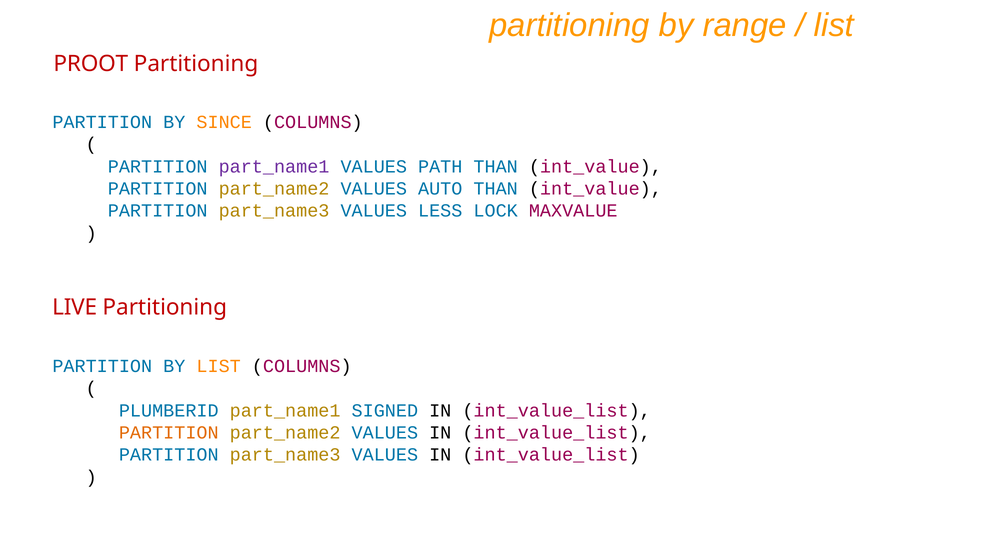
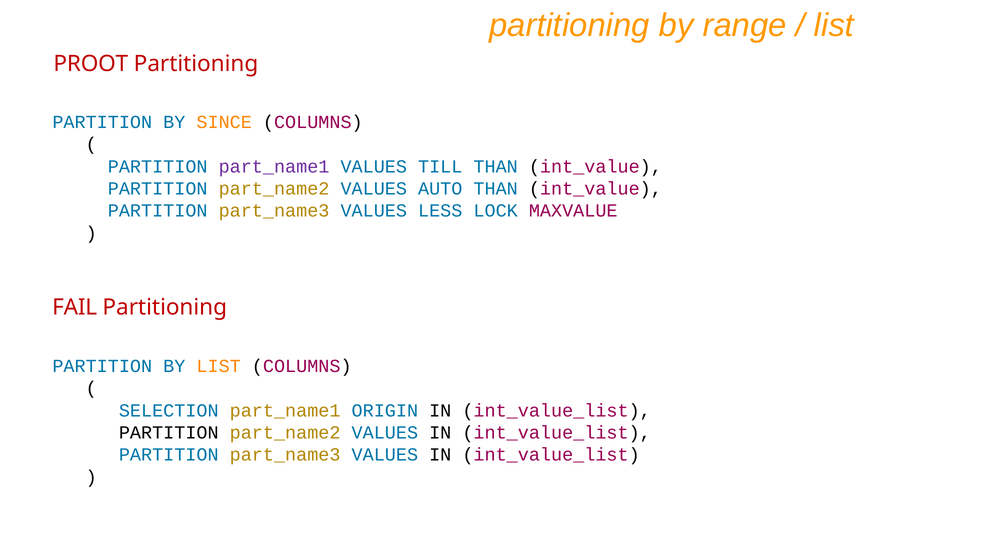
PATH: PATH -> TILL
LIVE: LIVE -> FAIL
PLUMBERID: PLUMBERID -> SELECTION
SIGNED: SIGNED -> ORIGIN
PARTITION at (169, 433) colour: orange -> black
